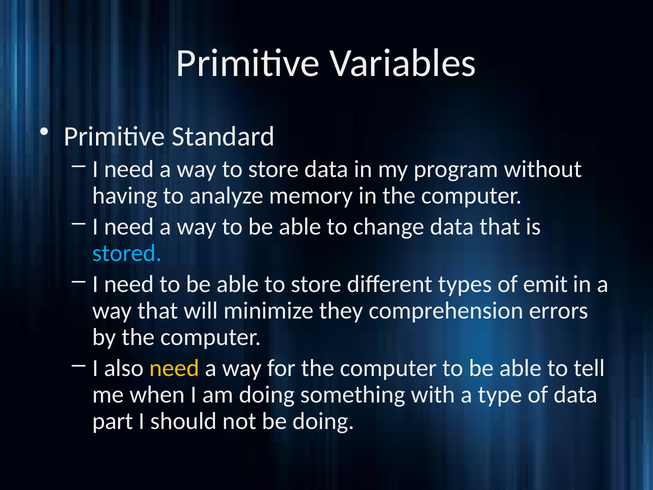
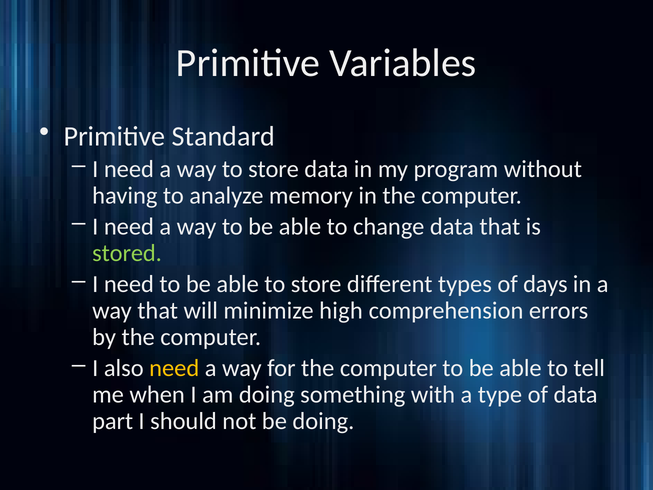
stored colour: light blue -> light green
emit: emit -> days
they: they -> high
